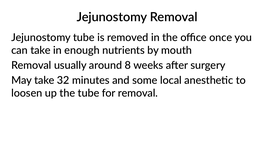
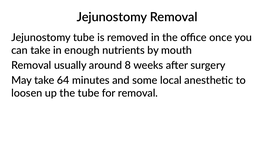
32: 32 -> 64
